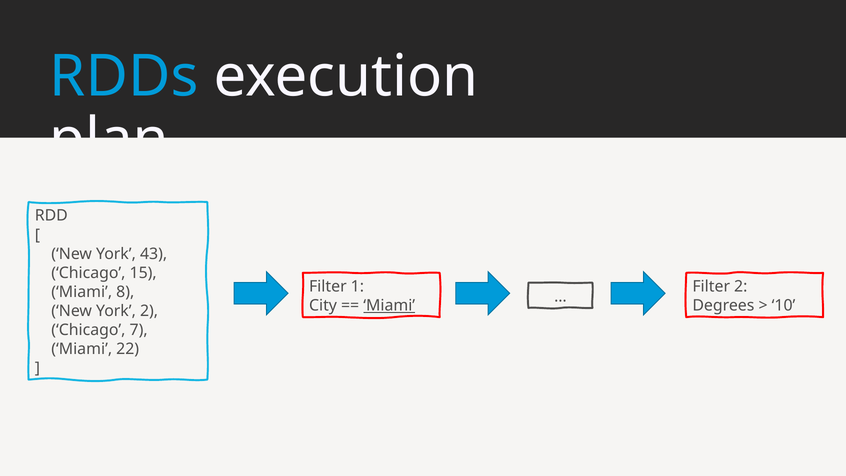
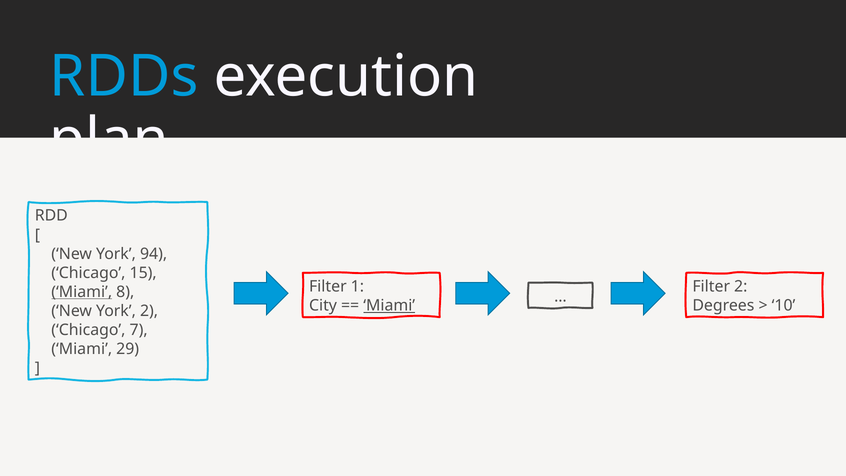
43: 43 -> 94
Miami at (82, 292) underline: none -> present
22: 22 -> 29
